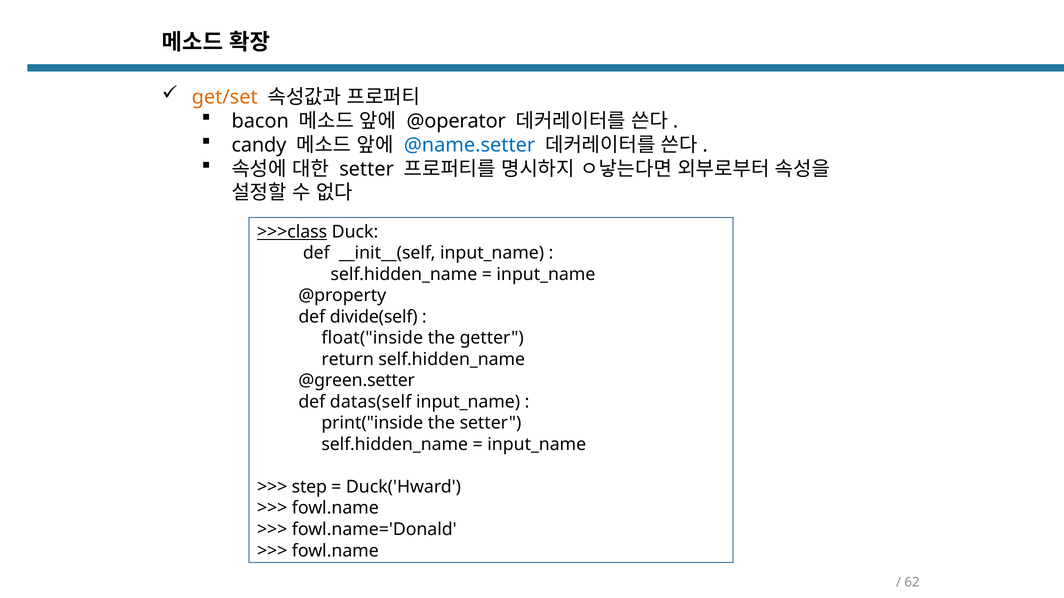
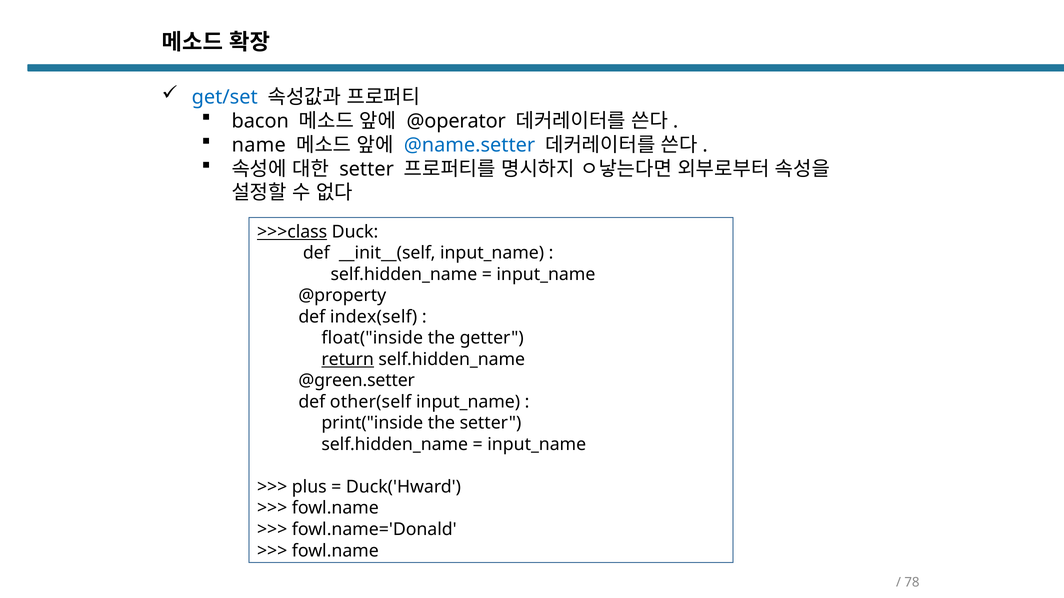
get/set colour: orange -> blue
candy: candy -> name
divide(self: divide(self -> index(self
return underline: none -> present
datas(self: datas(self -> other(self
step: step -> plus
62: 62 -> 78
